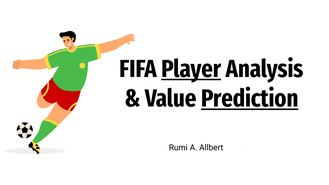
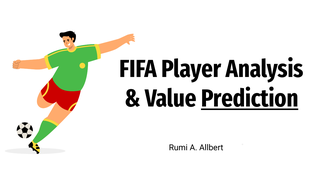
Player underline: present -> none
